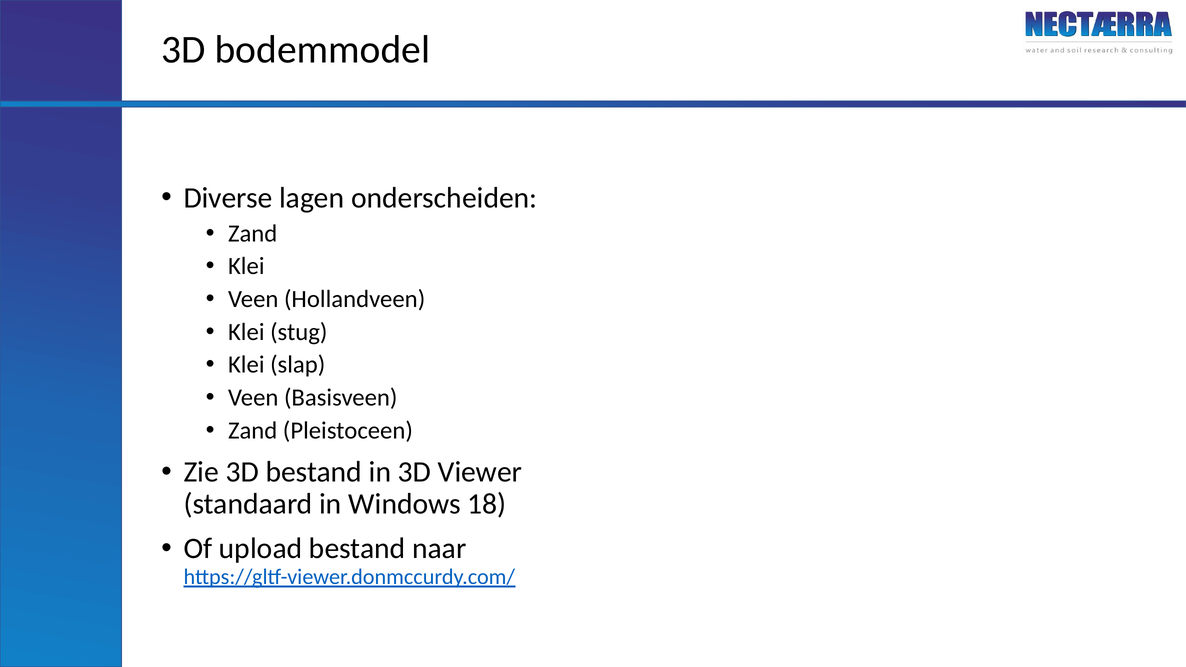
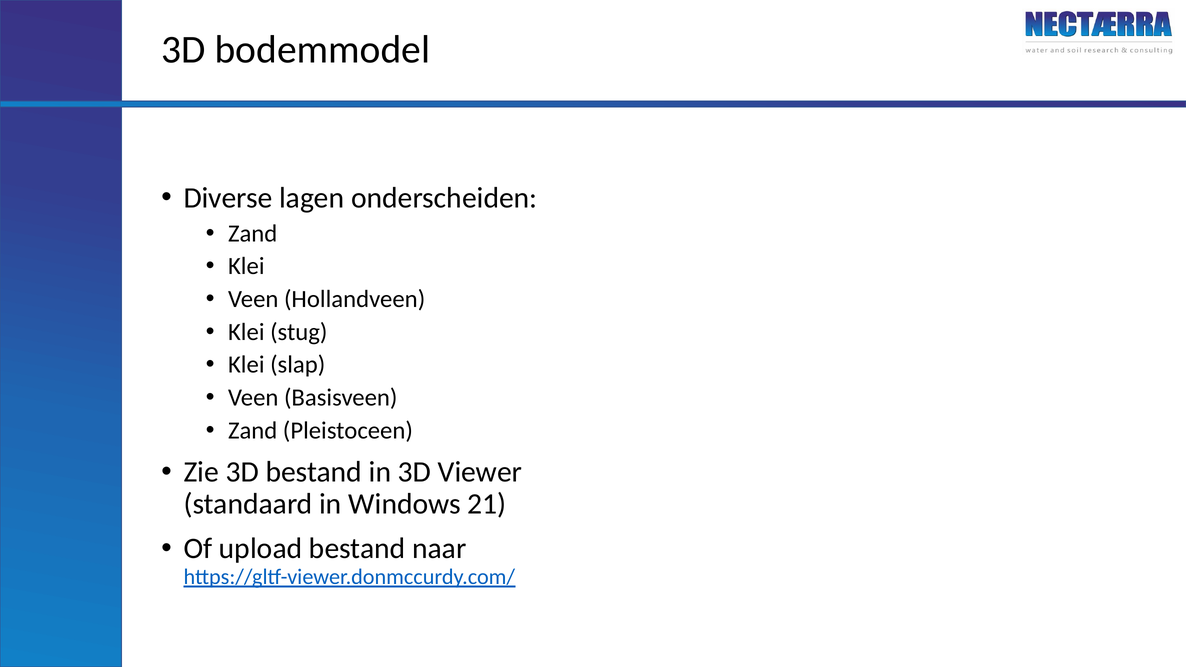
18: 18 -> 21
